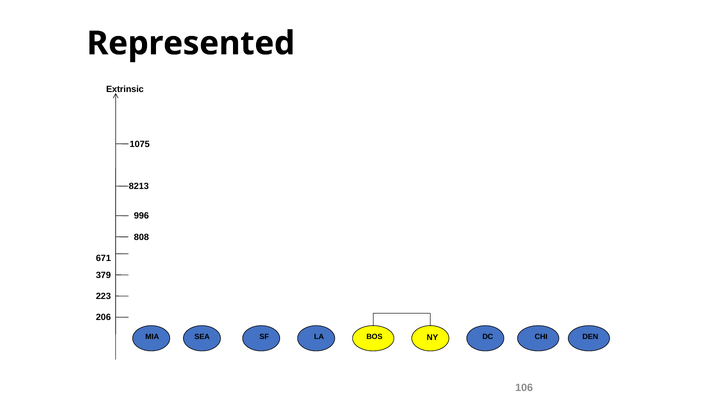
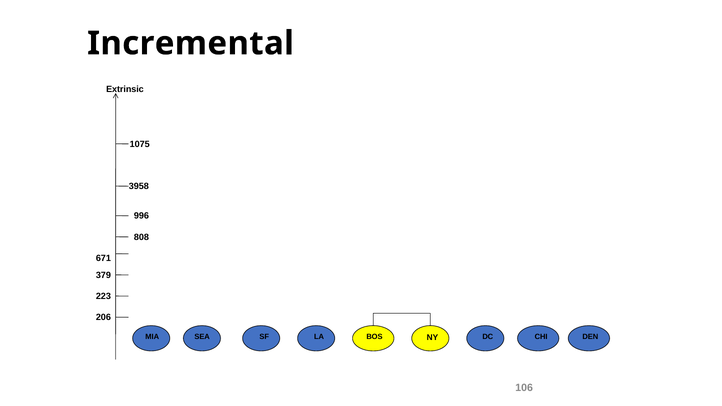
Represented: Represented -> Incremental
8213: 8213 -> 3958
